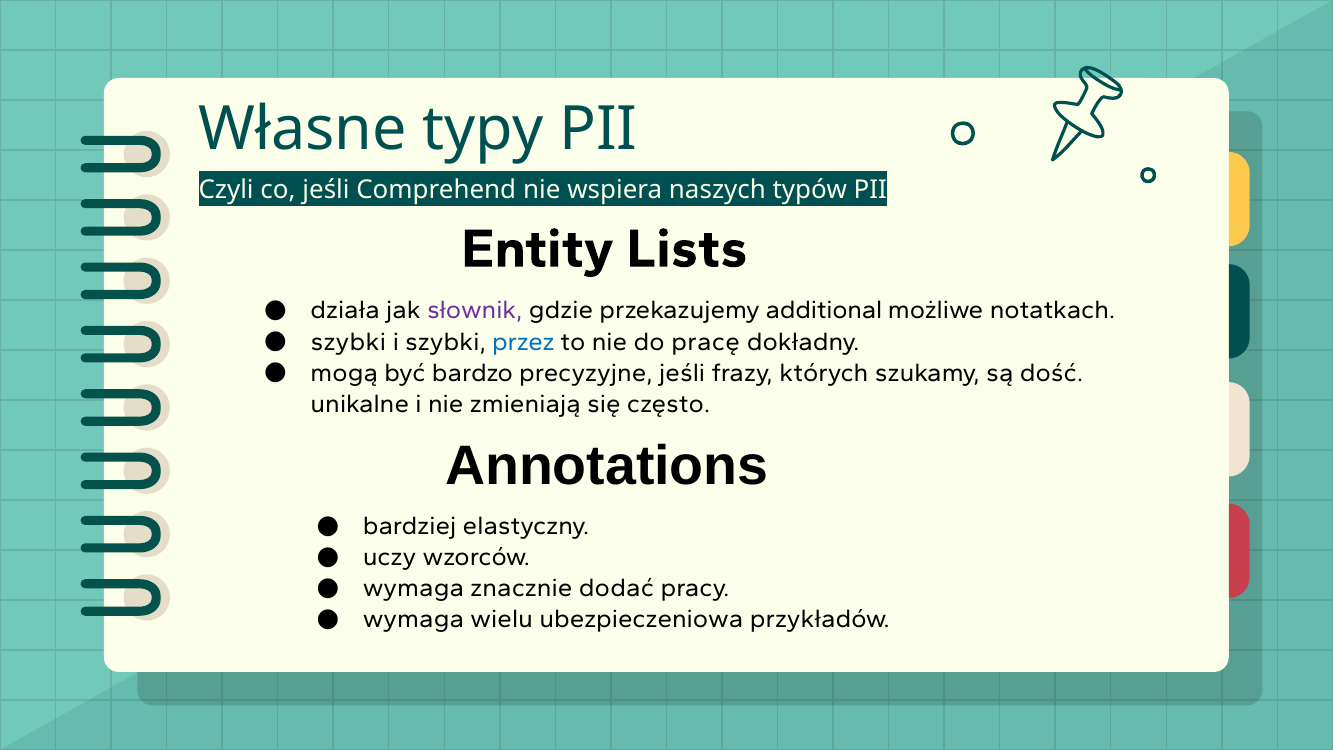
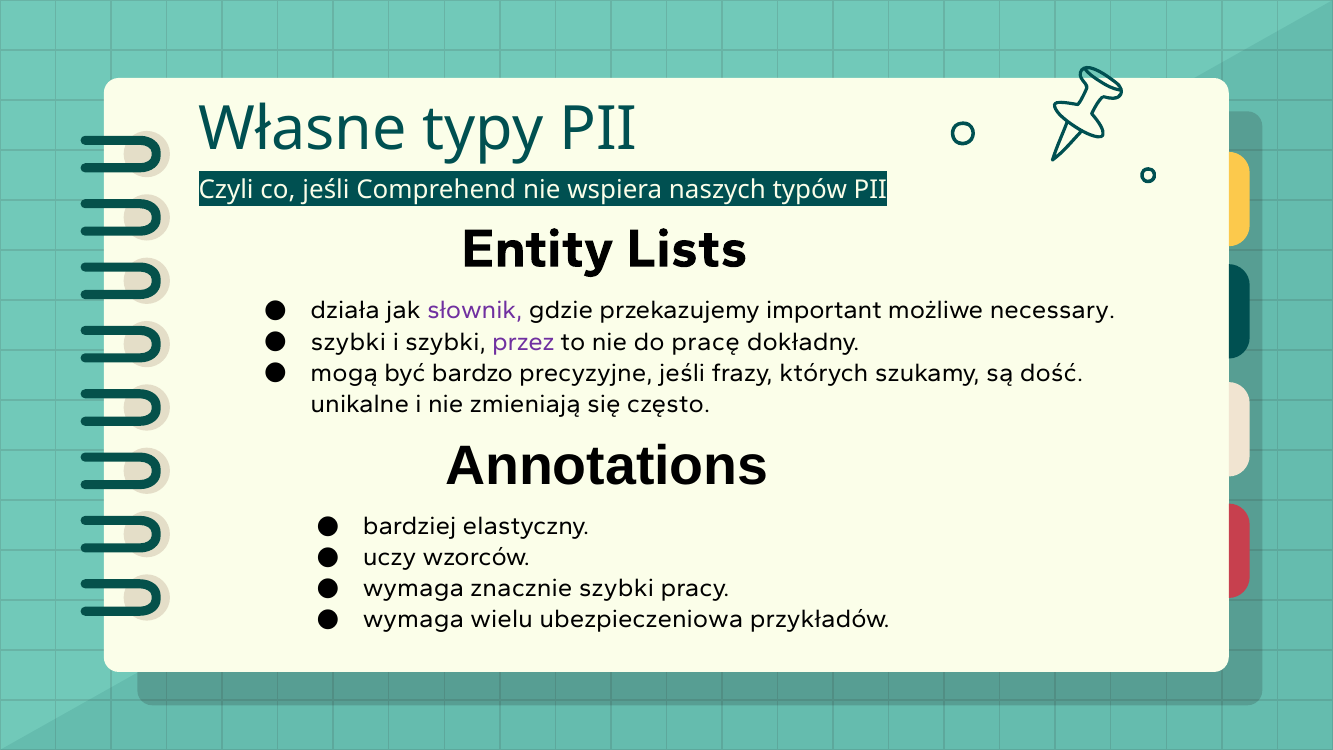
additional: additional -> important
notatkach: notatkach -> necessary
przez colour: blue -> purple
znacznie dodać: dodać -> szybki
